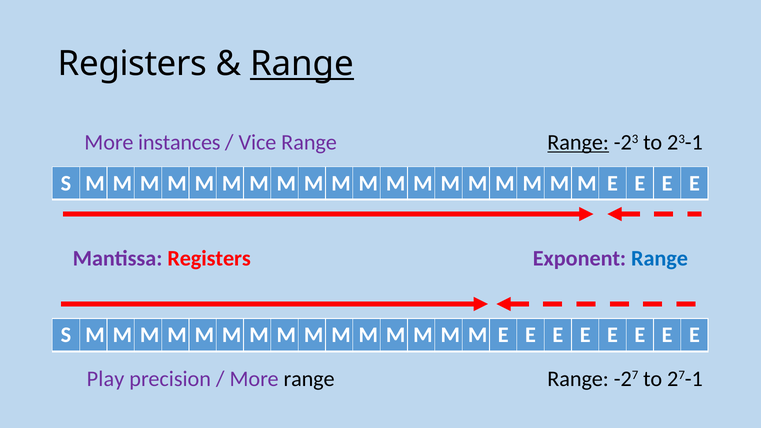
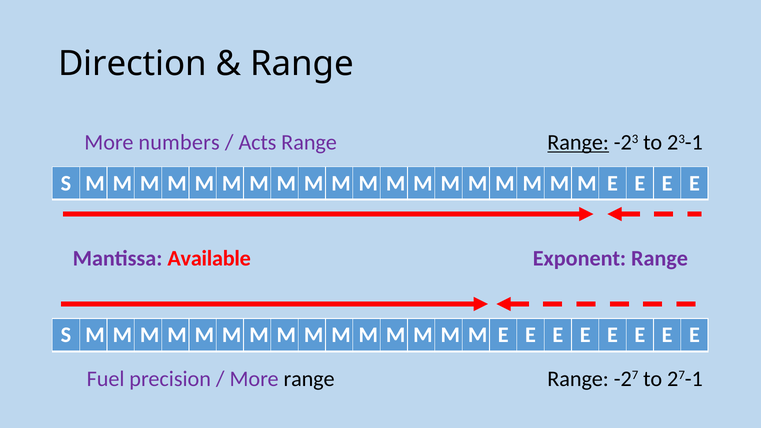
Registers at (132, 64): Registers -> Direction
Range at (302, 64) underline: present -> none
instances: instances -> numbers
Vice: Vice -> Acts
Mantissa Registers: Registers -> Available
Range at (660, 259) colour: blue -> purple
Play: Play -> Fuel
